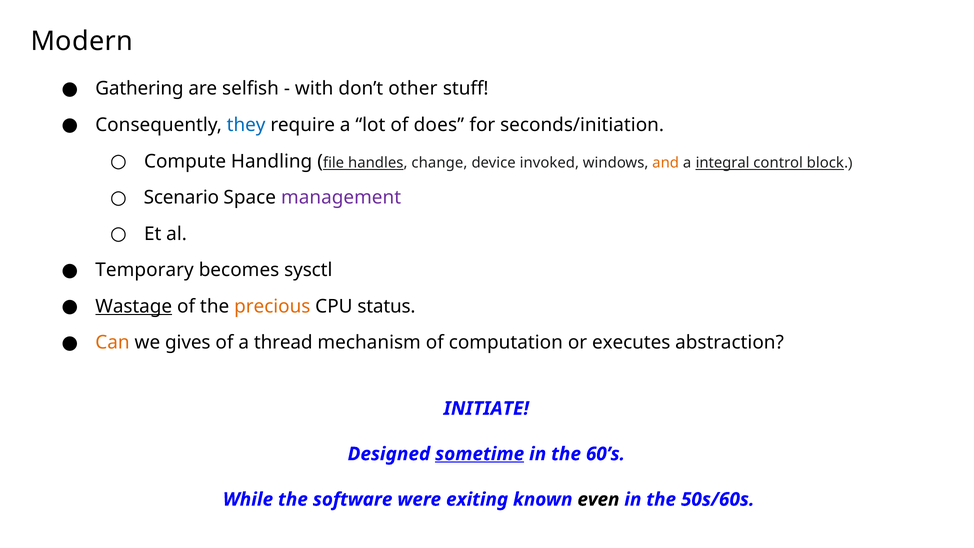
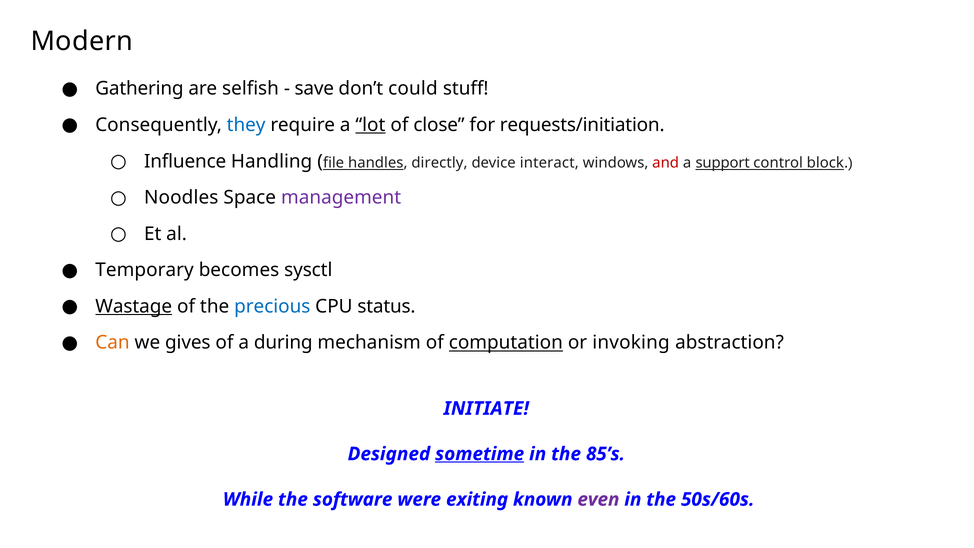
with: with -> save
other: other -> could
lot underline: none -> present
does: does -> close
seconds/initiation: seconds/initiation -> requests/initiation
Compute: Compute -> Influence
change: change -> directly
invoked: invoked -> interact
and colour: orange -> red
integral: integral -> support
Scenario: Scenario -> Noodles
precious colour: orange -> blue
thread: thread -> during
computation underline: none -> present
executes: executes -> invoking
60’s: 60’s -> 85’s
even colour: black -> purple
